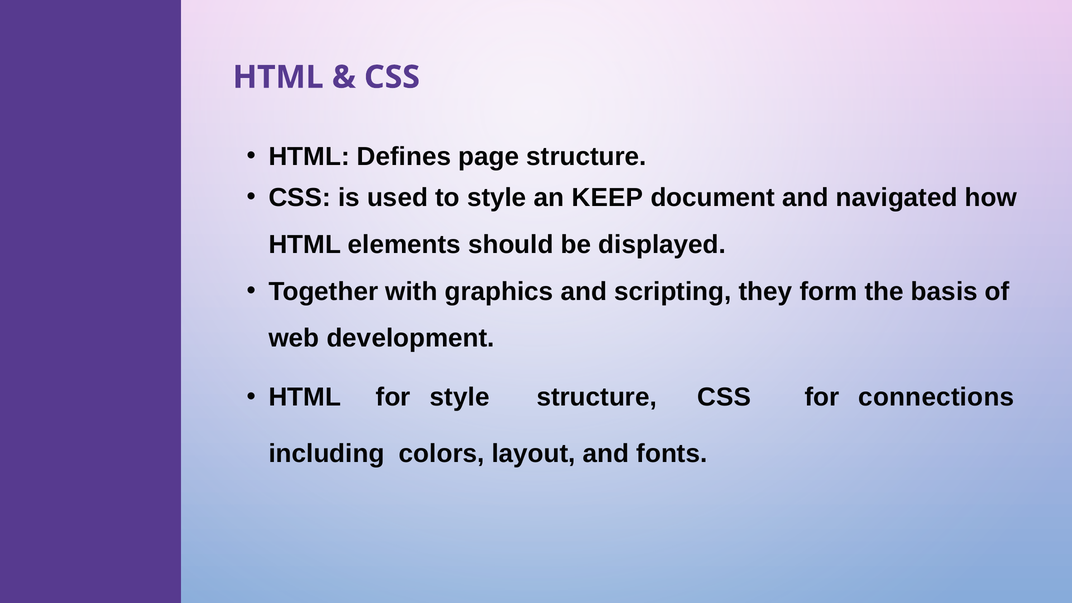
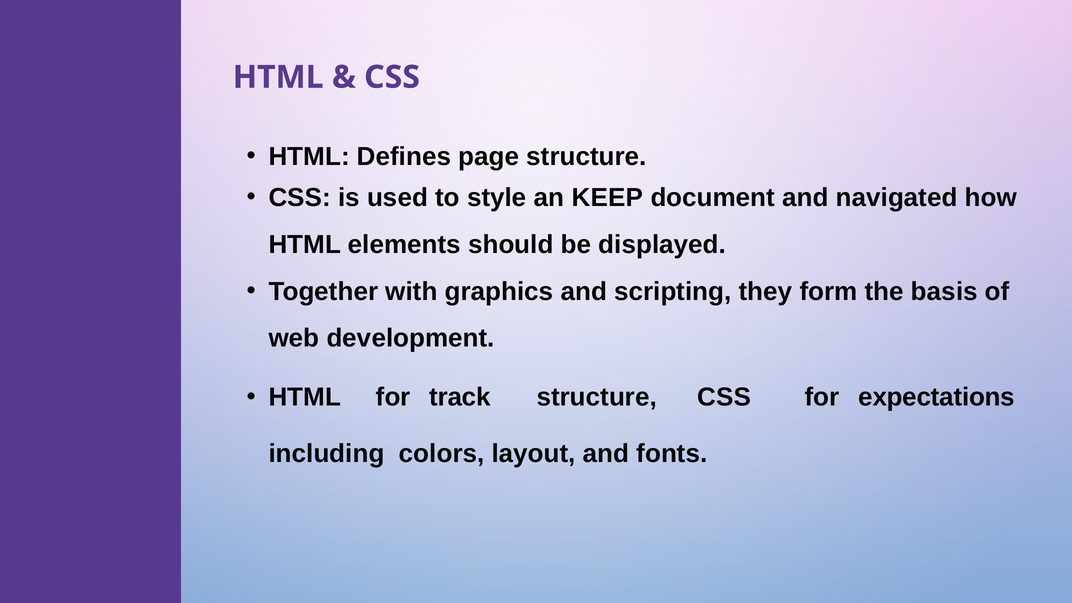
for style: style -> track
connections: connections -> expectations
